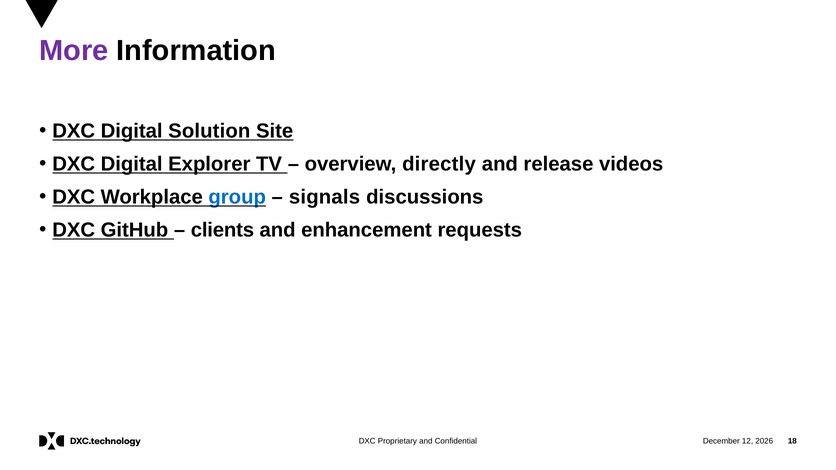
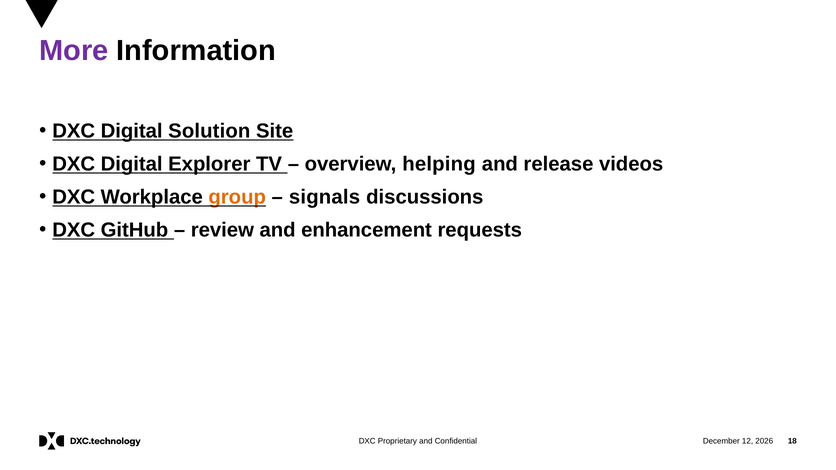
directly: directly -> helping
group colour: blue -> orange
clients: clients -> review
